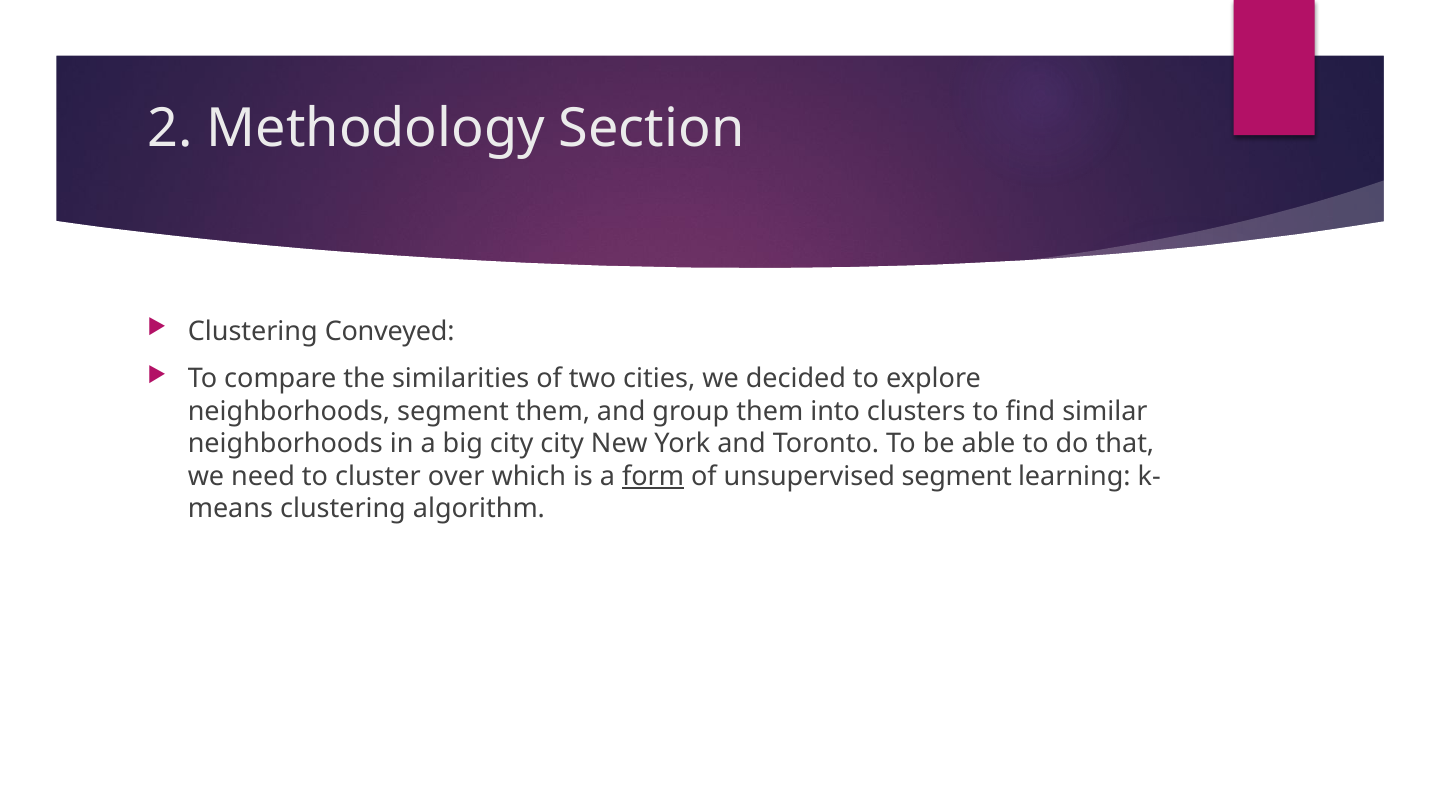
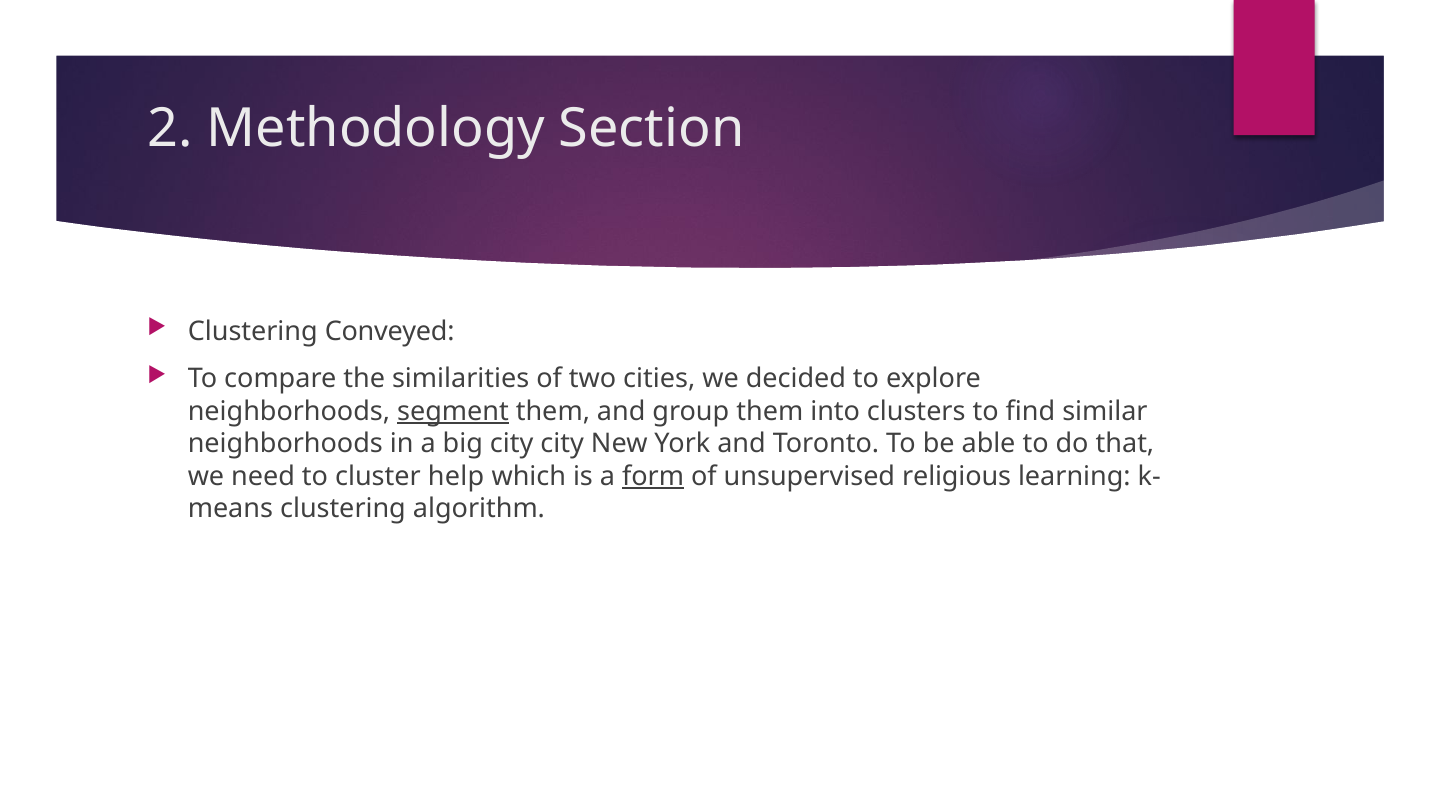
segment at (453, 411) underline: none -> present
over: over -> help
unsupervised segment: segment -> religious
